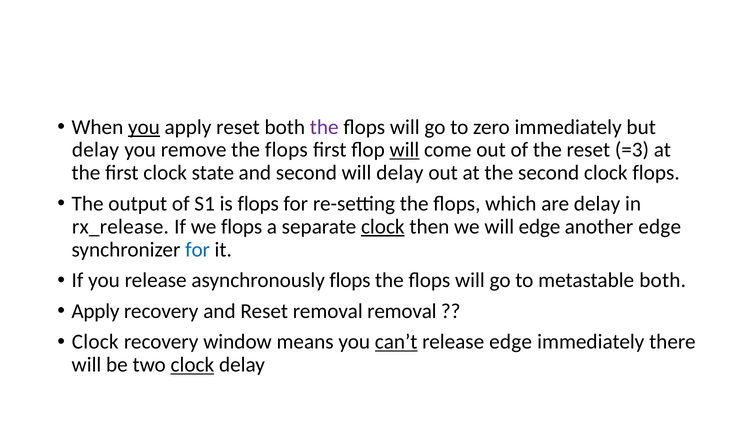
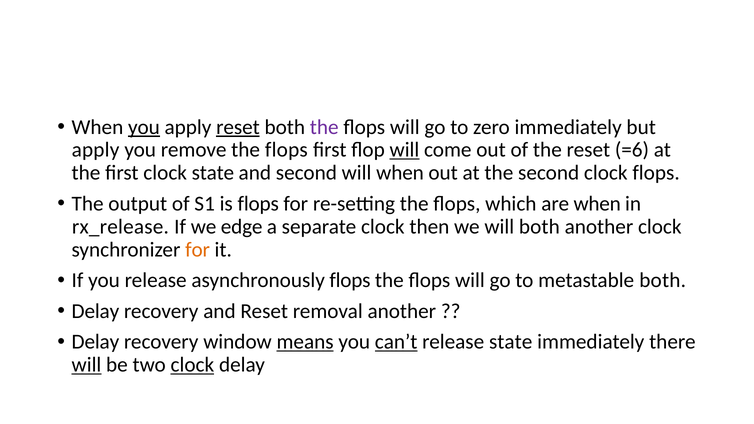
reset at (238, 127) underline: none -> present
delay at (96, 150): delay -> apply
=3: =3 -> =6
will delay: delay -> when
are delay: delay -> when
we flops: flops -> edge
clock at (383, 227) underline: present -> none
will edge: edge -> both
another edge: edge -> clock
for at (198, 250) colour: blue -> orange
Apply at (95, 311): Apply -> Delay
removal removal: removal -> another
Clock at (95, 342): Clock -> Delay
means underline: none -> present
release edge: edge -> state
will at (86, 365) underline: none -> present
